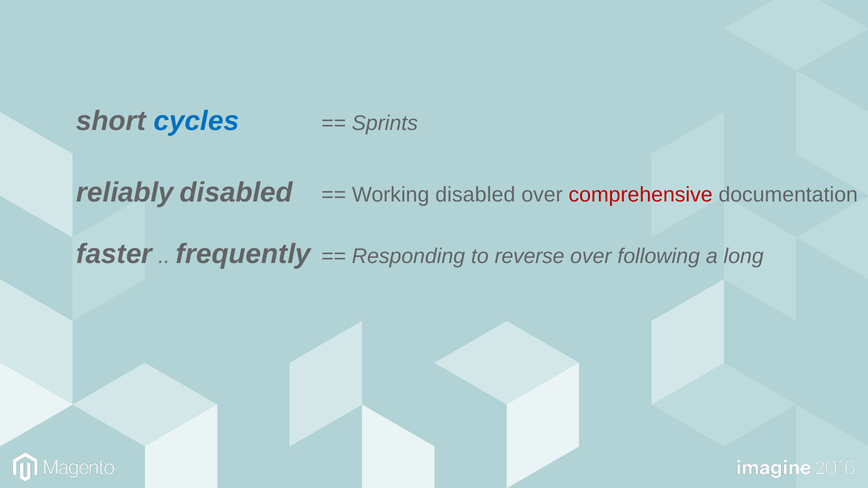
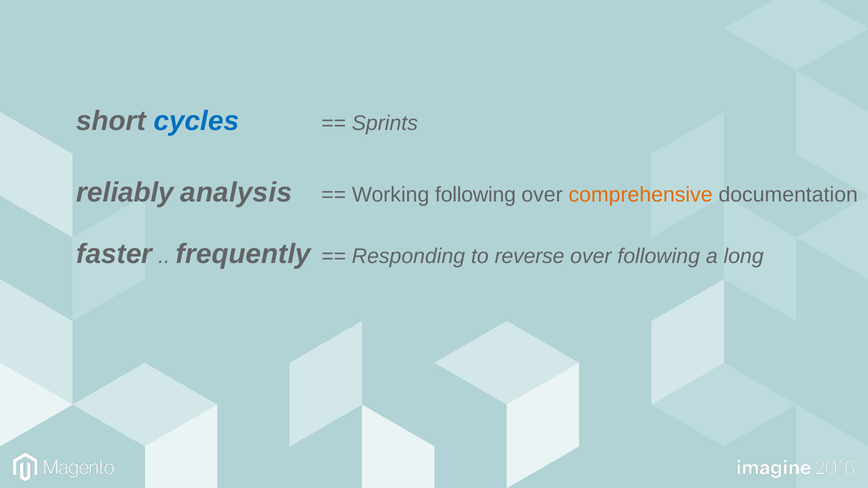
reliably disabled: disabled -> analysis
Working disabled: disabled -> following
comprehensive colour: red -> orange
